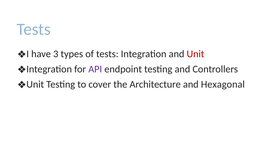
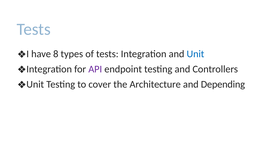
3: 3 -> 8
Unit colour: red -> blue
Hexagonal: Hexagonal -> Depending
